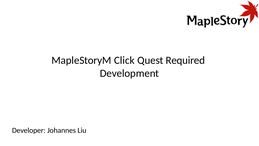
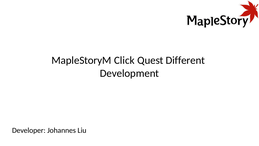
Required: Required -> Different
